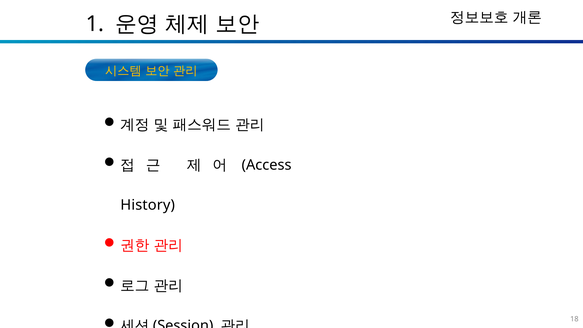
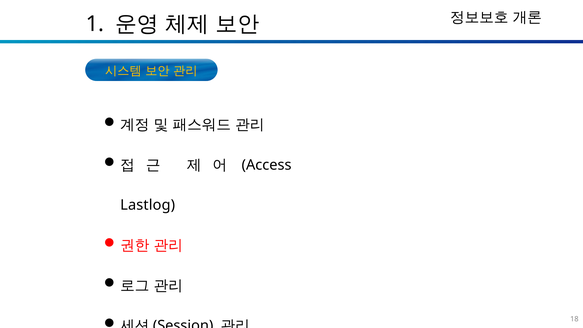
History: History -> Lastlog
